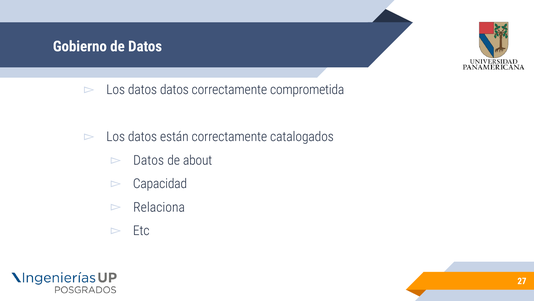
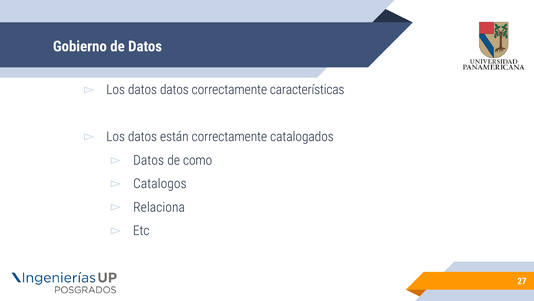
comprometida: comprometida -> características
about: about -> como
Capacidad: Capacidad -> Catalogos
